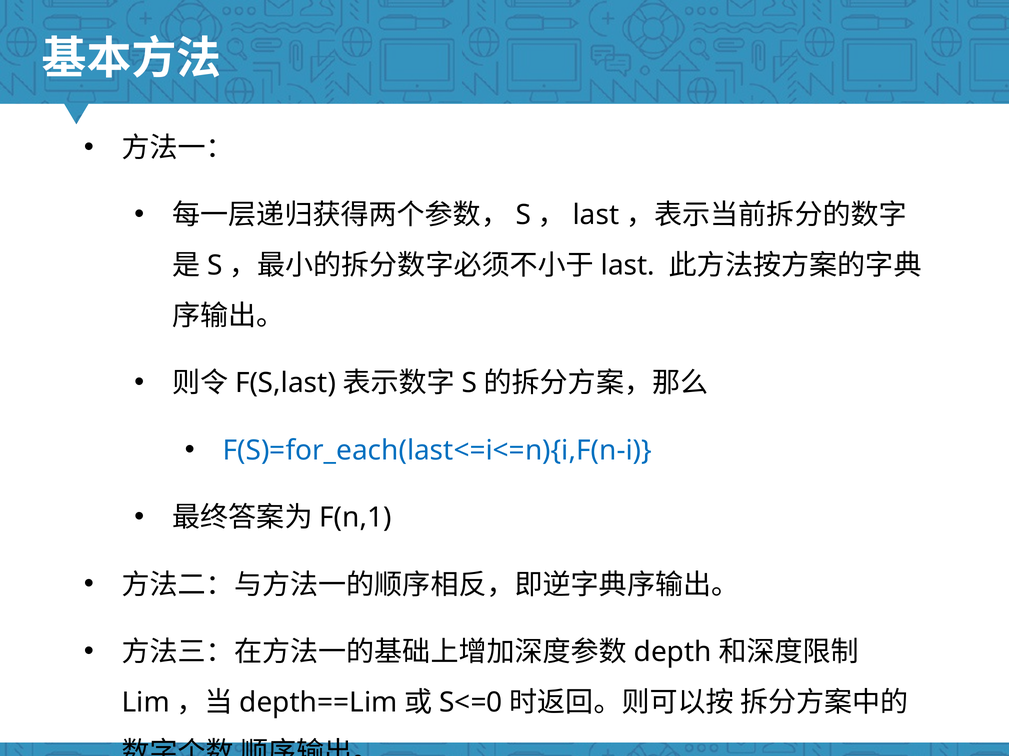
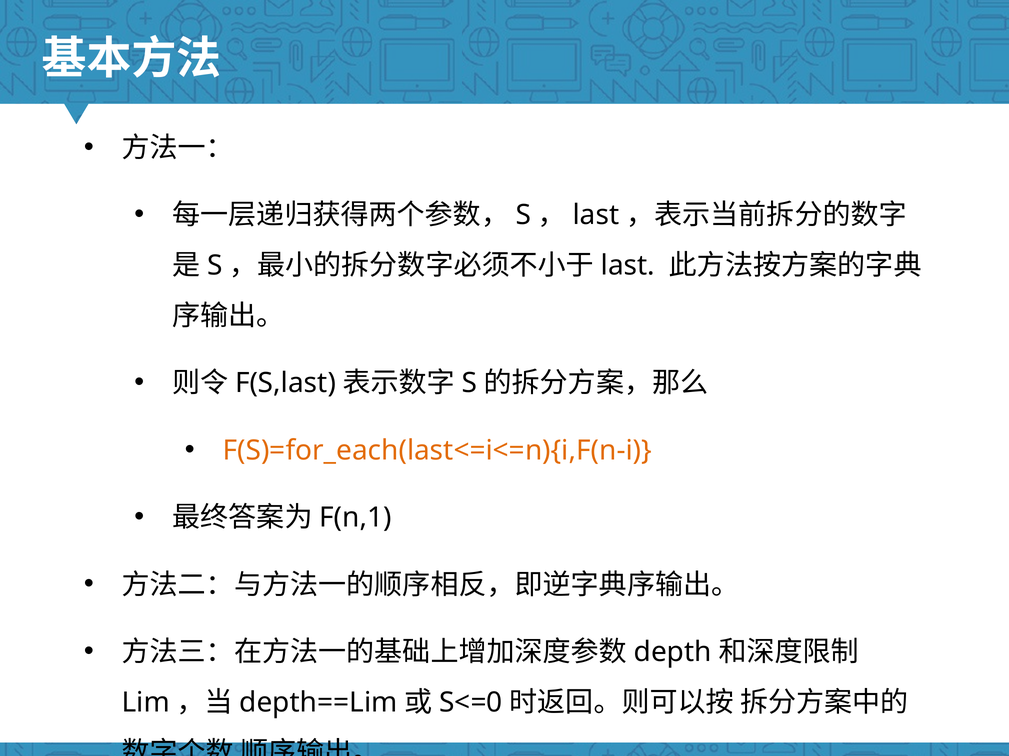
F(S)=for_each(last<=i<=n){i,F(n-i colour: blue -> orange
